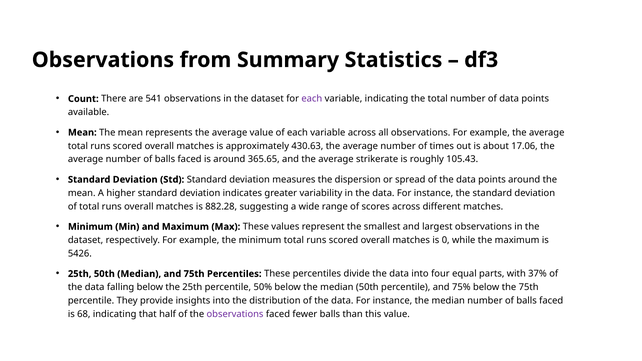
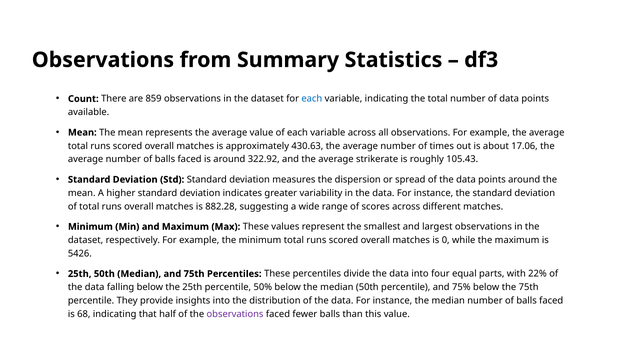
541: 541 -> 859
each at (312, 99) colour: purple -> blue
365.65: 365.65 -> 322.92
37%: 37% -> 22%
